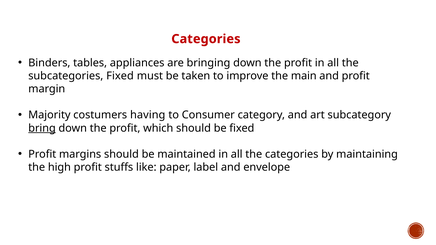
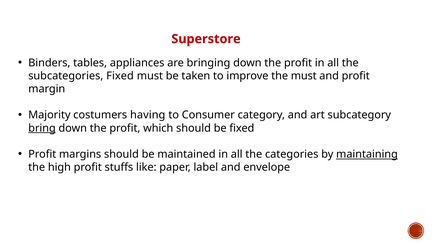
Categories at (206, 39): Categories -> Superstore
the main: main -> must
maintaining underline: none -> present
